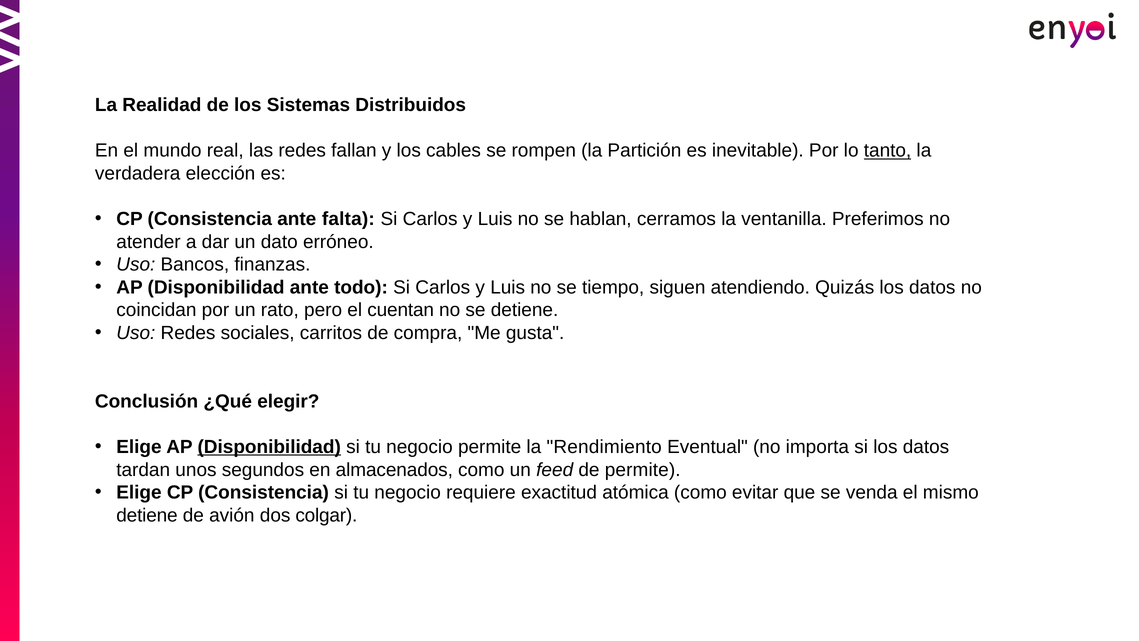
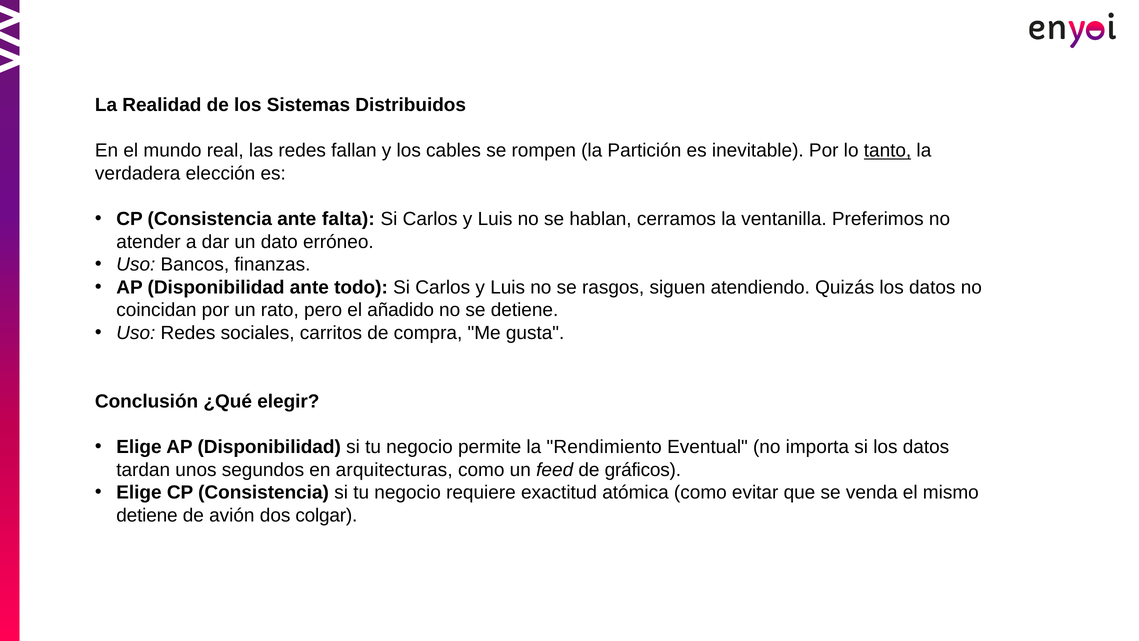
tiempo: tiempo -> rasgos
cuentan: cuentan -> añadido
Disponibilidad at (269, 447) underline: present -> none
almacenados: almacenados -> arquitecturas
de permite: permite -> gráficos
